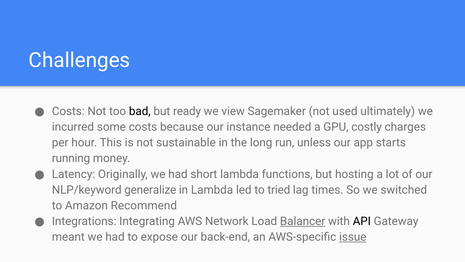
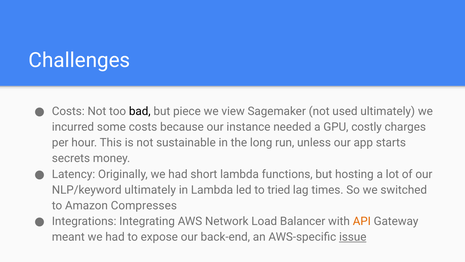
ready: ready -> piece
running: running -> secrets
NLP/keyword generalize: generalize -> ultimately
Recommend: Recommend -> Compresses
Balancer underline: present -> none
API colour: black -> orange
